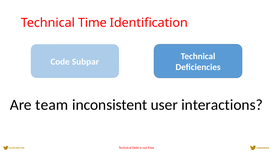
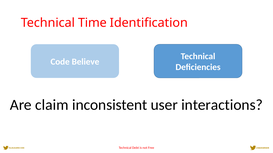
Subpar: Subpar -> Believe
team: team -> claim
